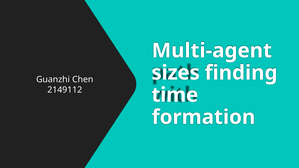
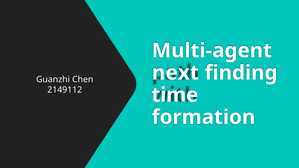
sizes: sizes -> next
